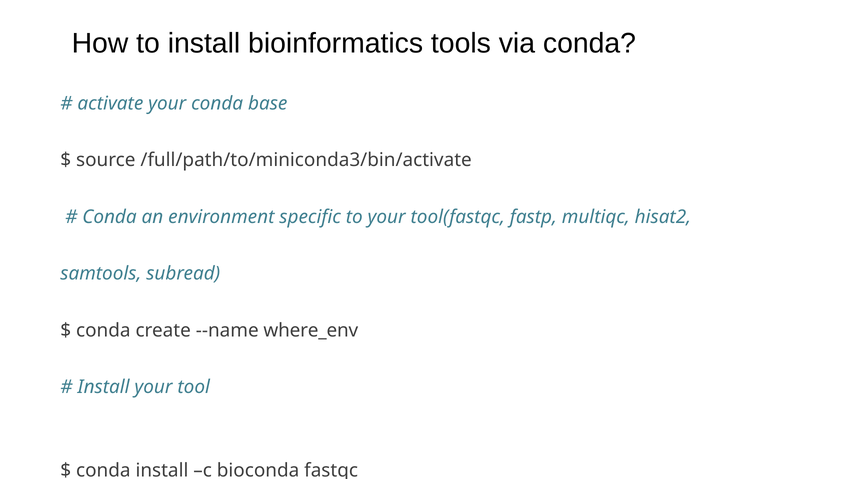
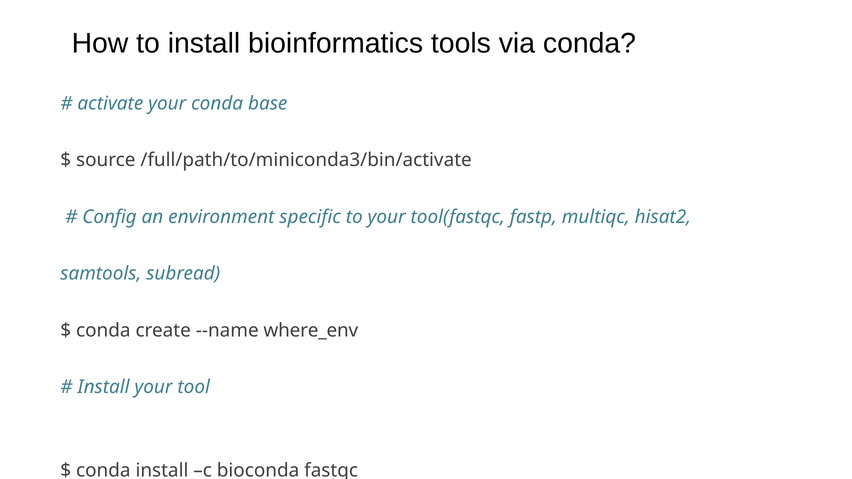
Conda at (110, 217): Conda -> Config
